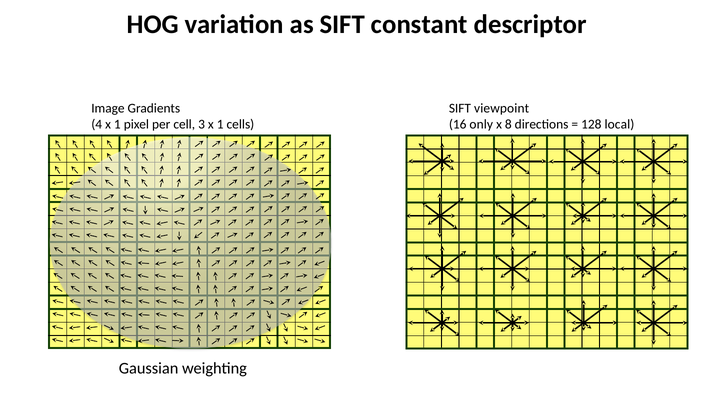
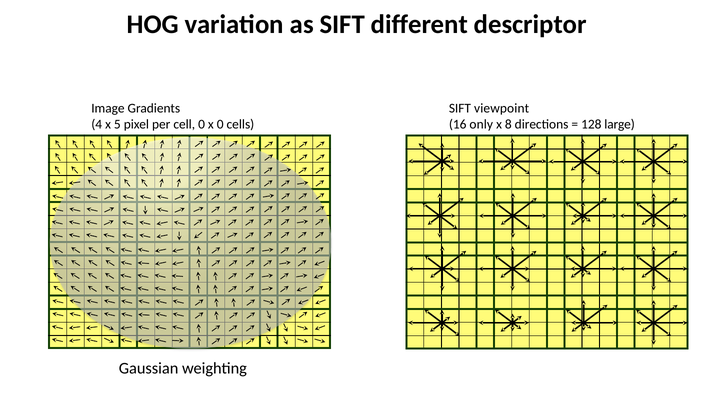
constant: constant -> different
4 x 1: 1 -> 5
cell 3: 3 -> 0
1 at (220, 124): 1 -> 0
local: local -> large
